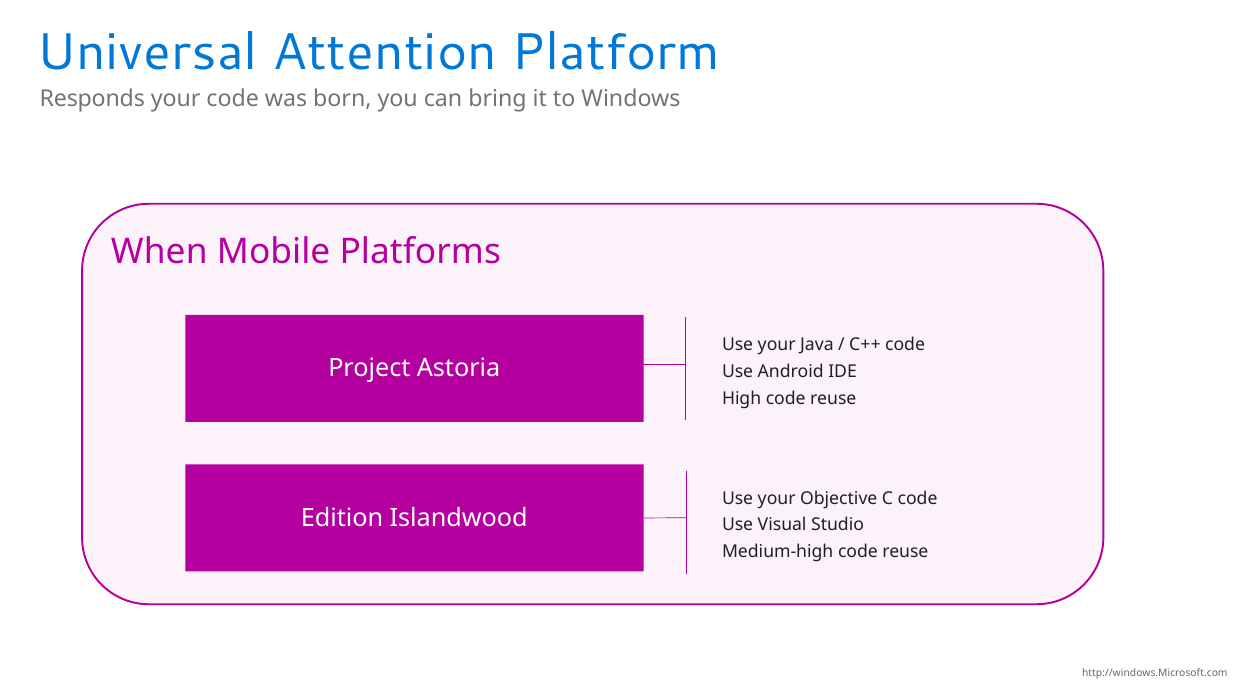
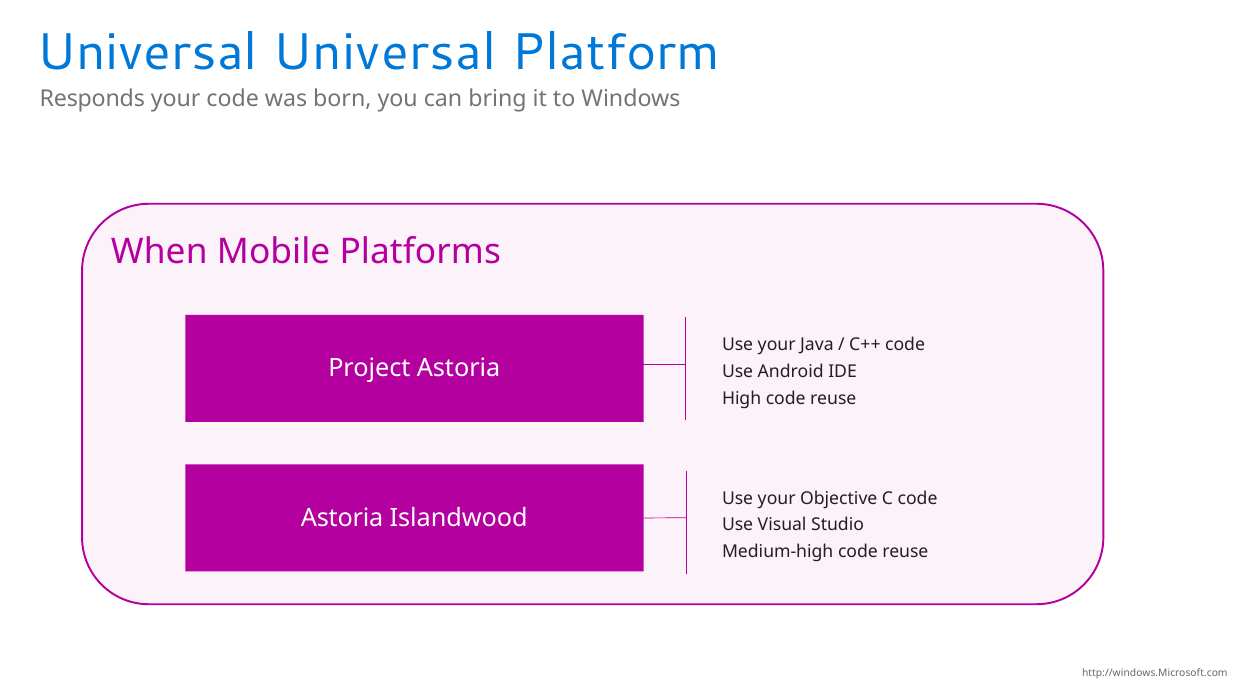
Universal Attention: Attention -> Universal
Edition at (342, 518): Edition -> Astoria
